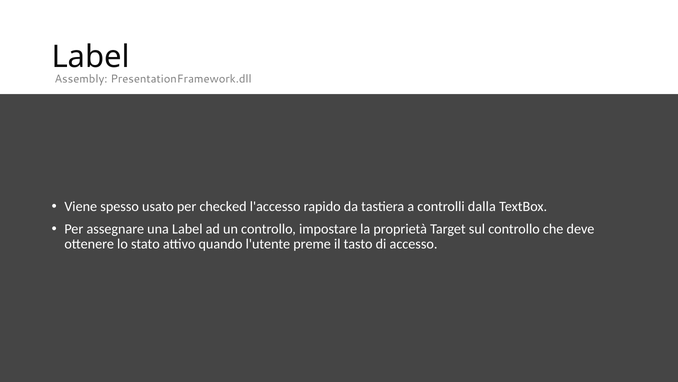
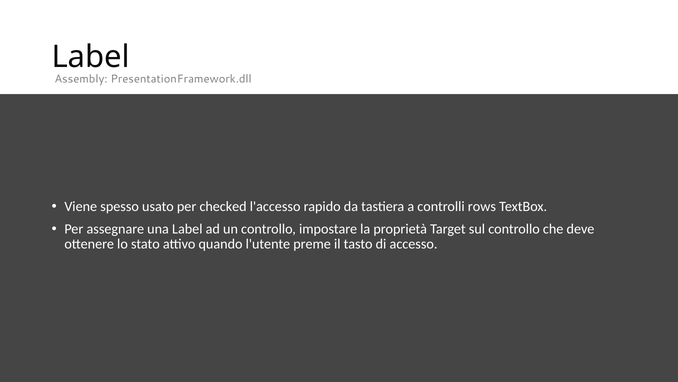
dalla: dalla -> rows
